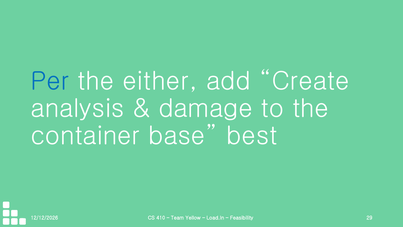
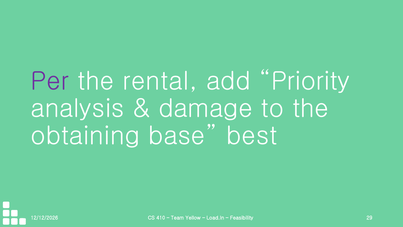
Per colour: blue -> purple
either: either -> rental
Create: Create -> Priority
container: container -> obtaining
